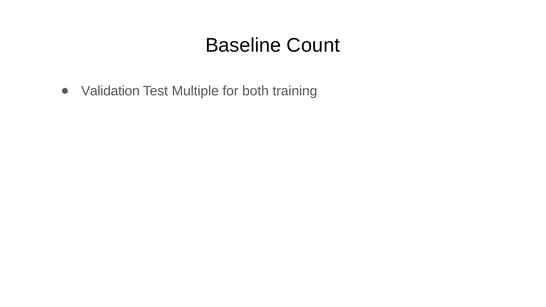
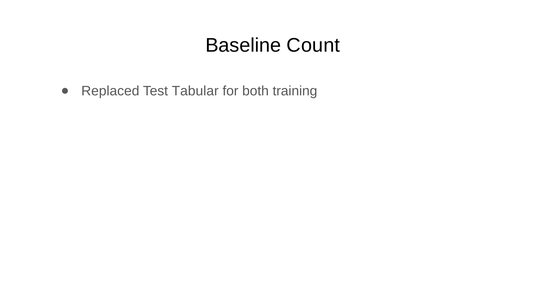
Validation: Validation -> Replaced
Multiple: Multiple -> Tabular
